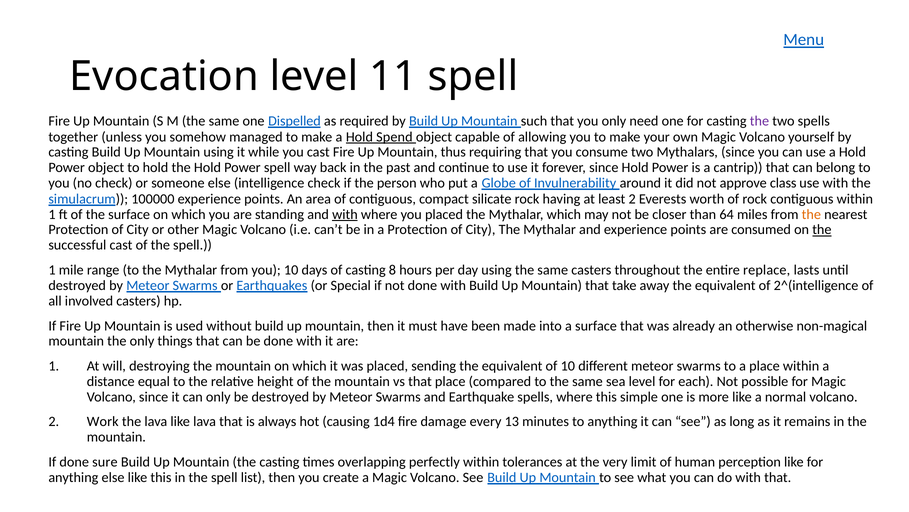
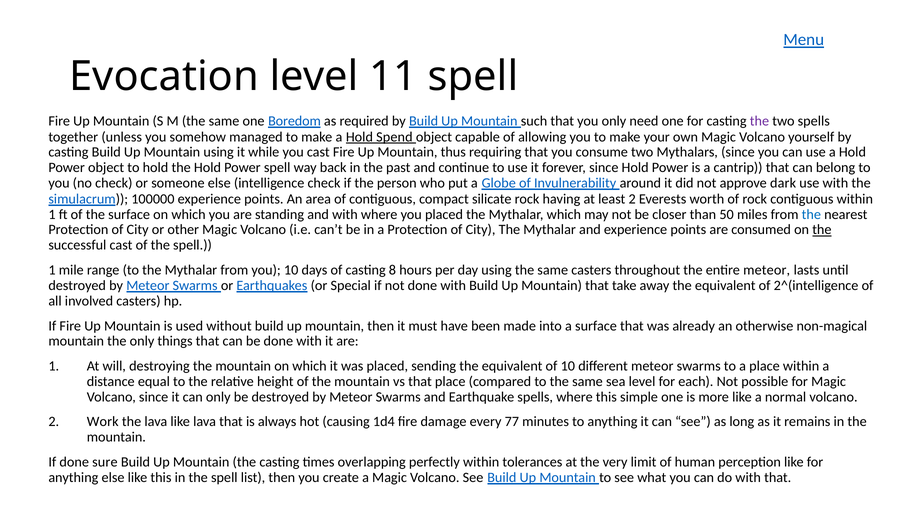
Dispelled: Dispelled -> Boredom
class: class -> dark
with at (345, 214) underline: present -> none
64: 64 -> 50
the at (811, 214) colour: orange -> blue
entire replace: replace -> meteor
13: 13 -> 77
